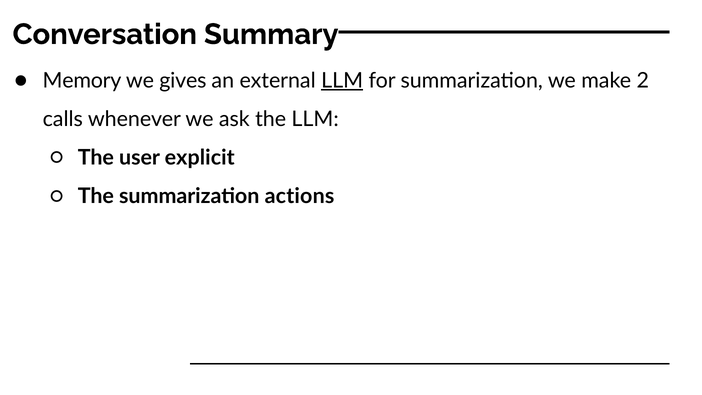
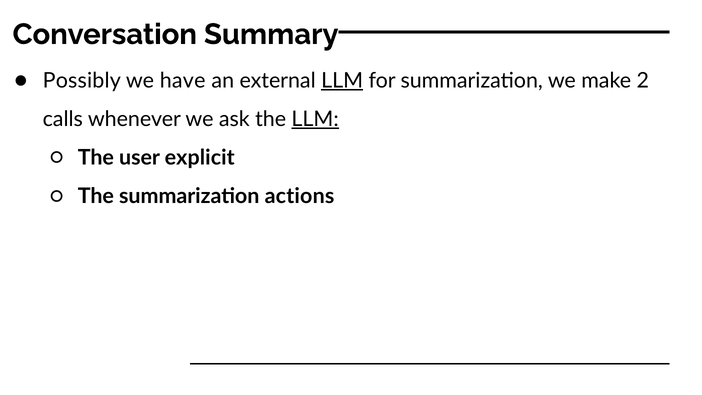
Memory: Memory -> Possibly
gives: gives -> have
LLM at (315, 119) underline: none -> present
